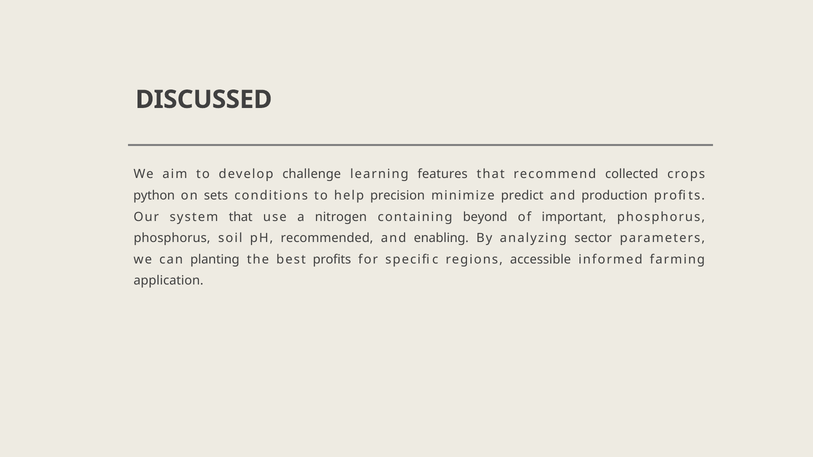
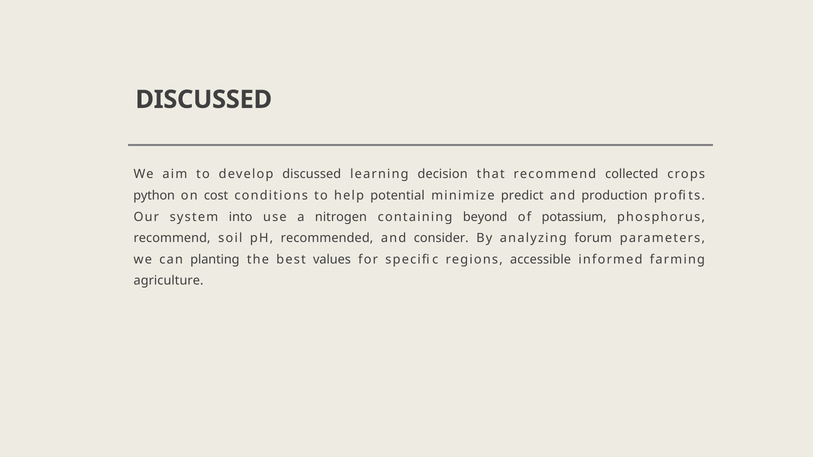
develop challenge: challenge -> discussed
features: features -> decision
sets: sets -> cost
precision: precision -> potential
system that: that -> into
important: important -> potassium
phosphorus at (172, 238): phosphorus -> recommend
enabling: enabling -> consider
sector: sector -> forum
best profits: profits -> values
application: application -> agriculture
